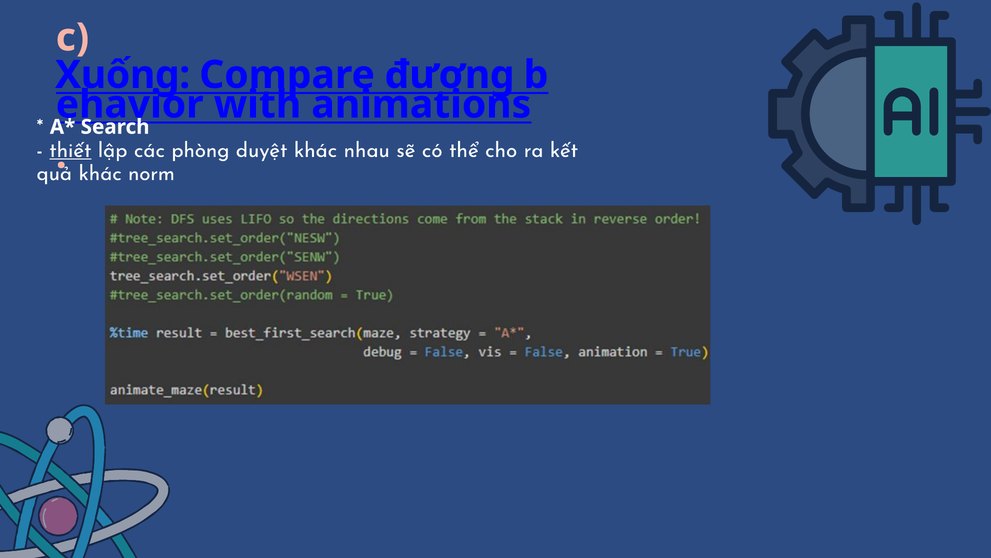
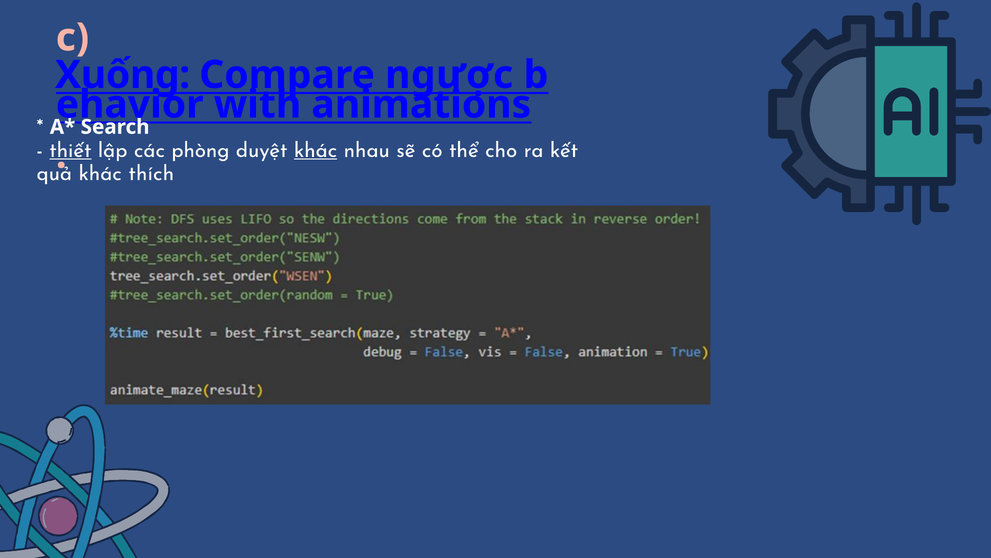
đương: đương -> ngược
khác at (316, 150) underline: none -> present
norm: norm -> thích
